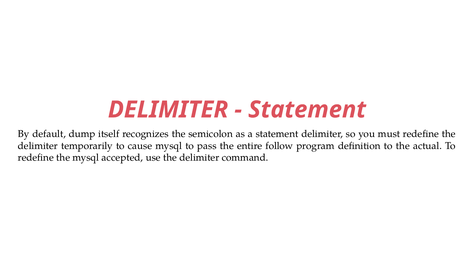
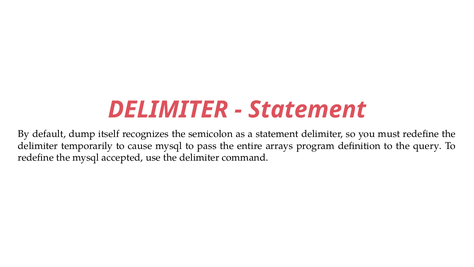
follow: follow -> arrays
actual: actual -> query
